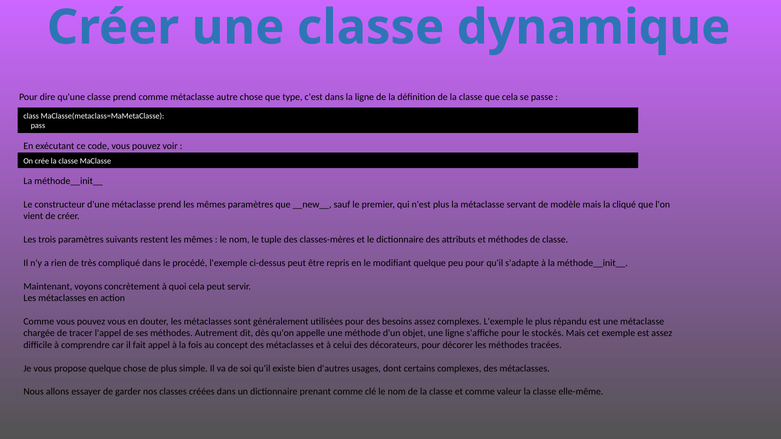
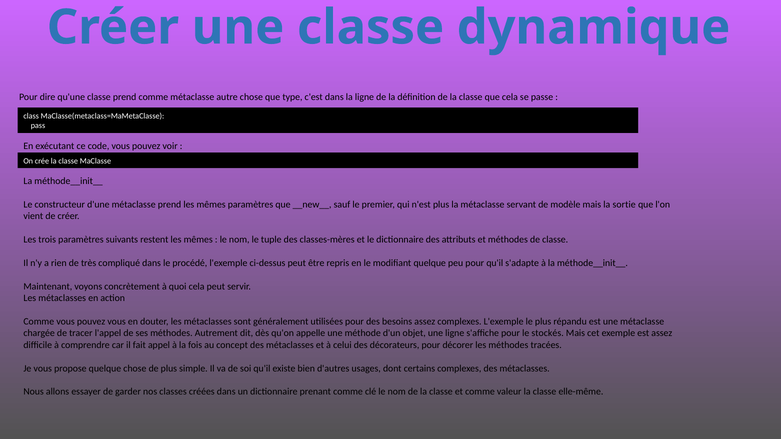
cliqué: cliqué -> sortie
